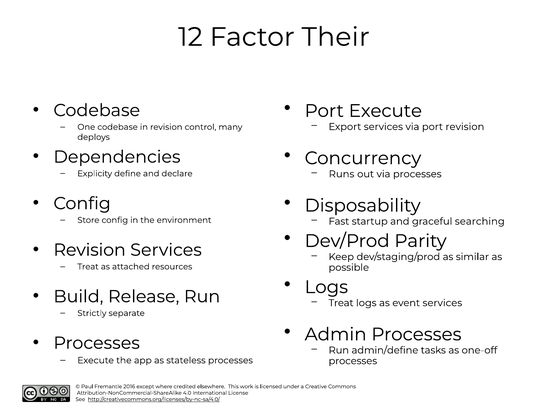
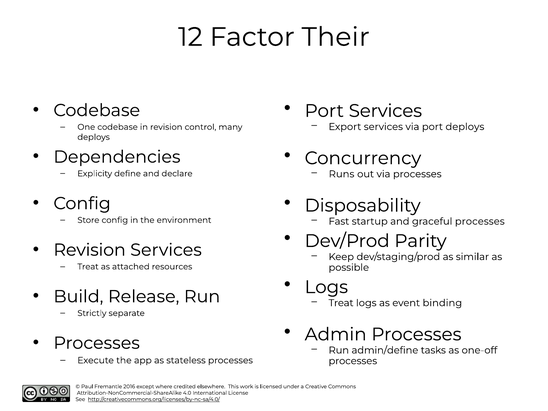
Execute at (385, 111): Execute -> Services
port revision: revision -> deploys
graceful searching: searching -> processes
event services: services -> binding
